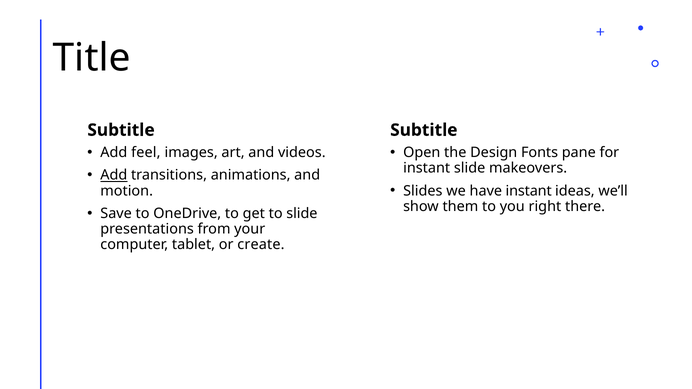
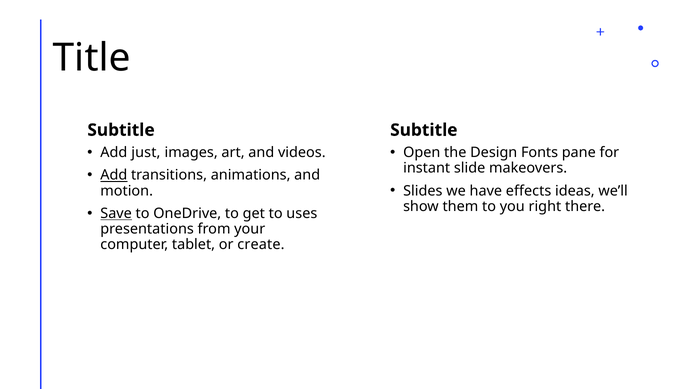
feel: feel -> just
have instant: instant -> effects
Save underline: none -> present
to slide: slide -> uses
